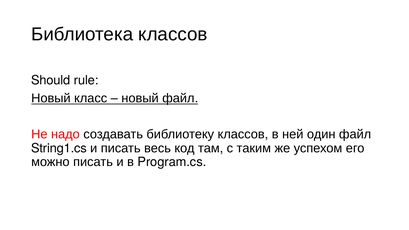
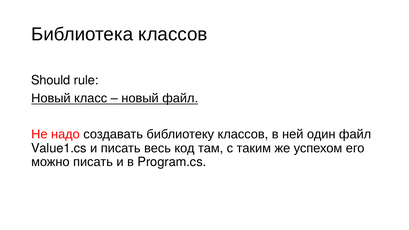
String1.cs: String1.cs -> Value1.cs
